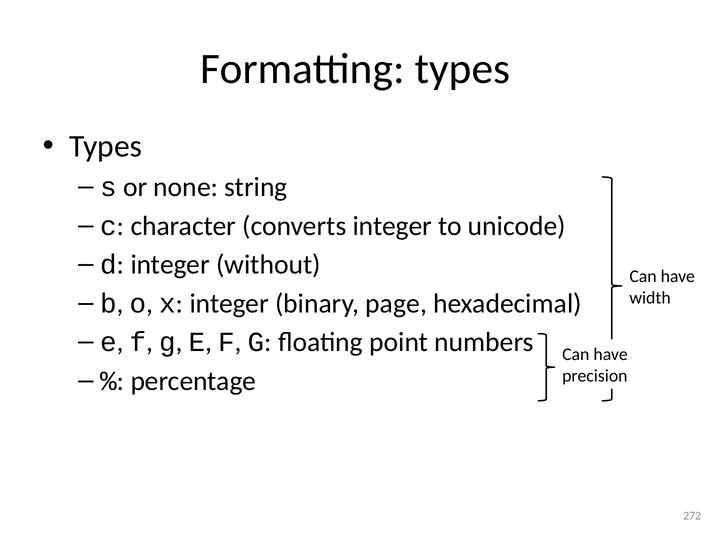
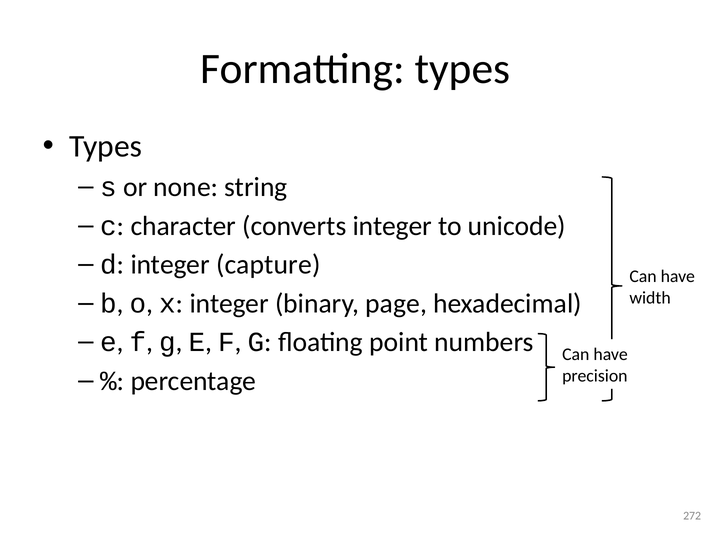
without: without -> capture
